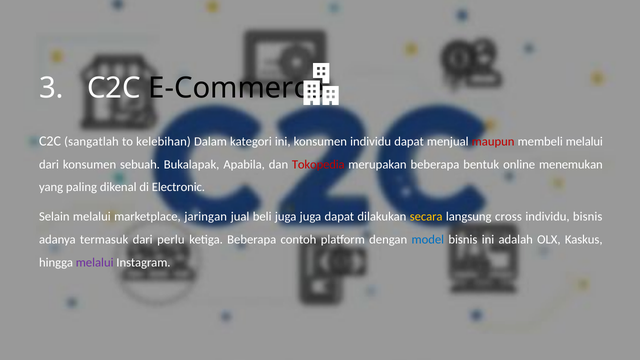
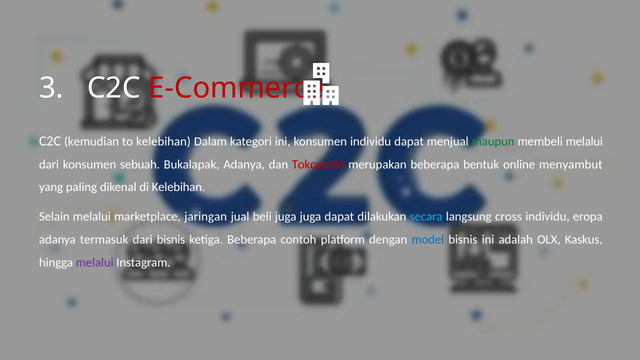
E-Commerce colour: black -> red
sangatlah: sangatlah -> kemudian
maupun colour: red -> green
Bukalapak Apabila: Apabila -> Adanya
menemukan: menemukan -> menyambut
di Electronic: Electronic -> Kelebihan
secara colour: yellow -> light blue
individu bisnis: bisnis -> eropa
dari perlu: perlu -> bisnis
